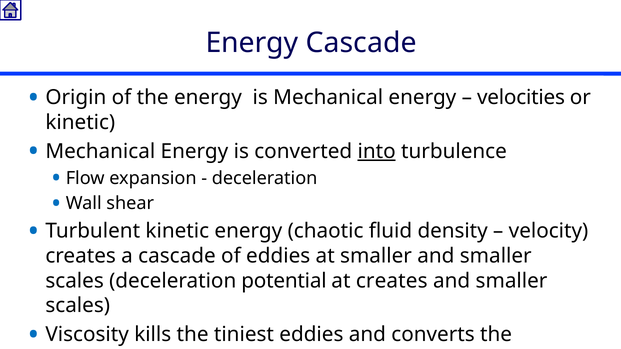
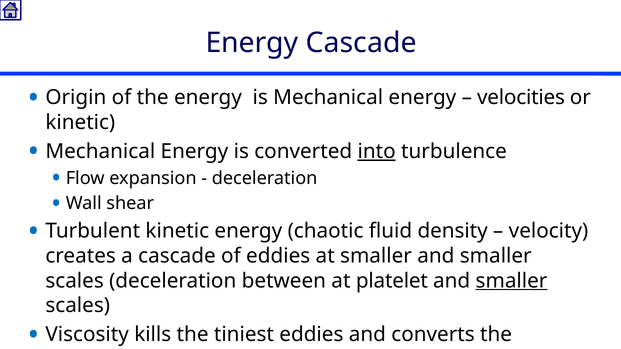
potential: potential -> between
at creates: creates -> platelet
smaller at (512, 281) underline: none -> present
